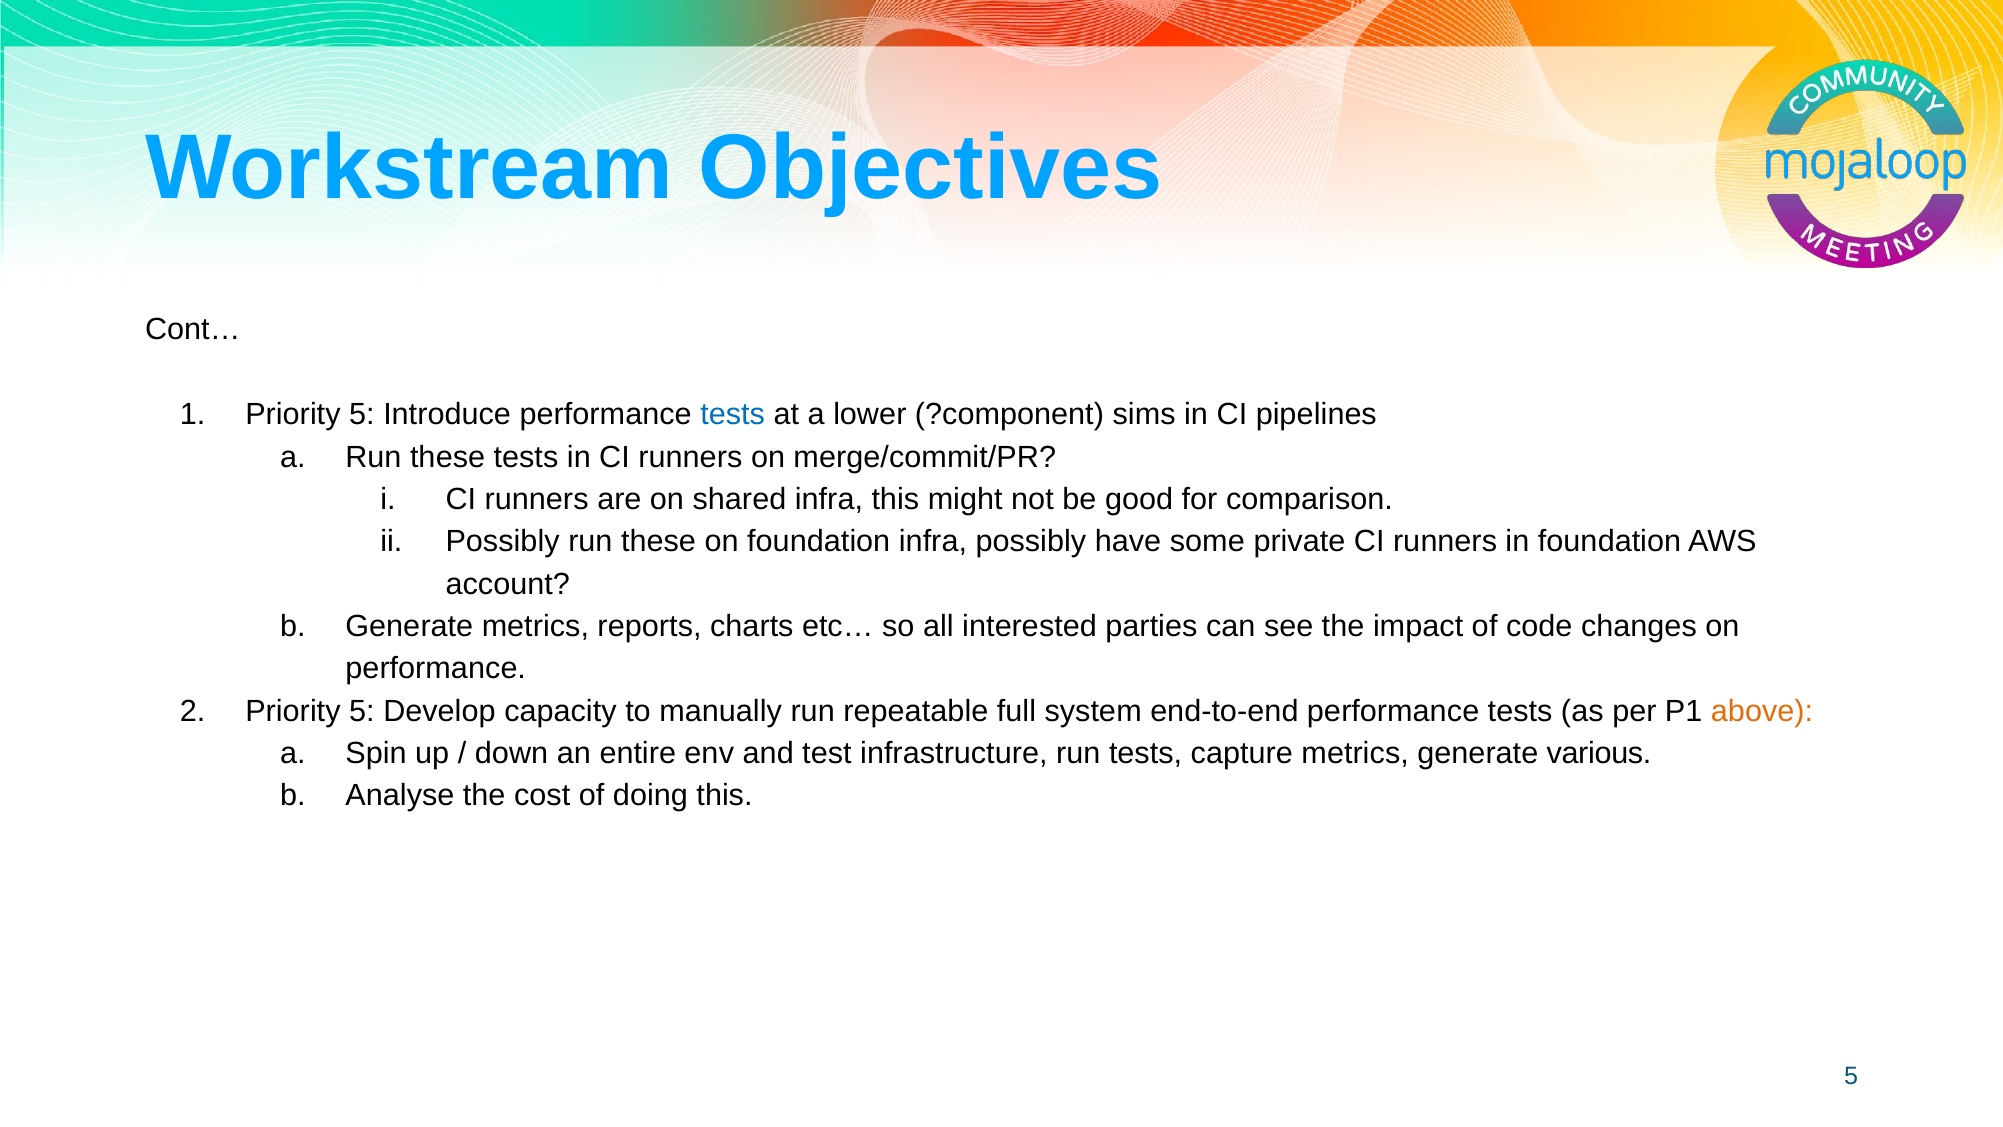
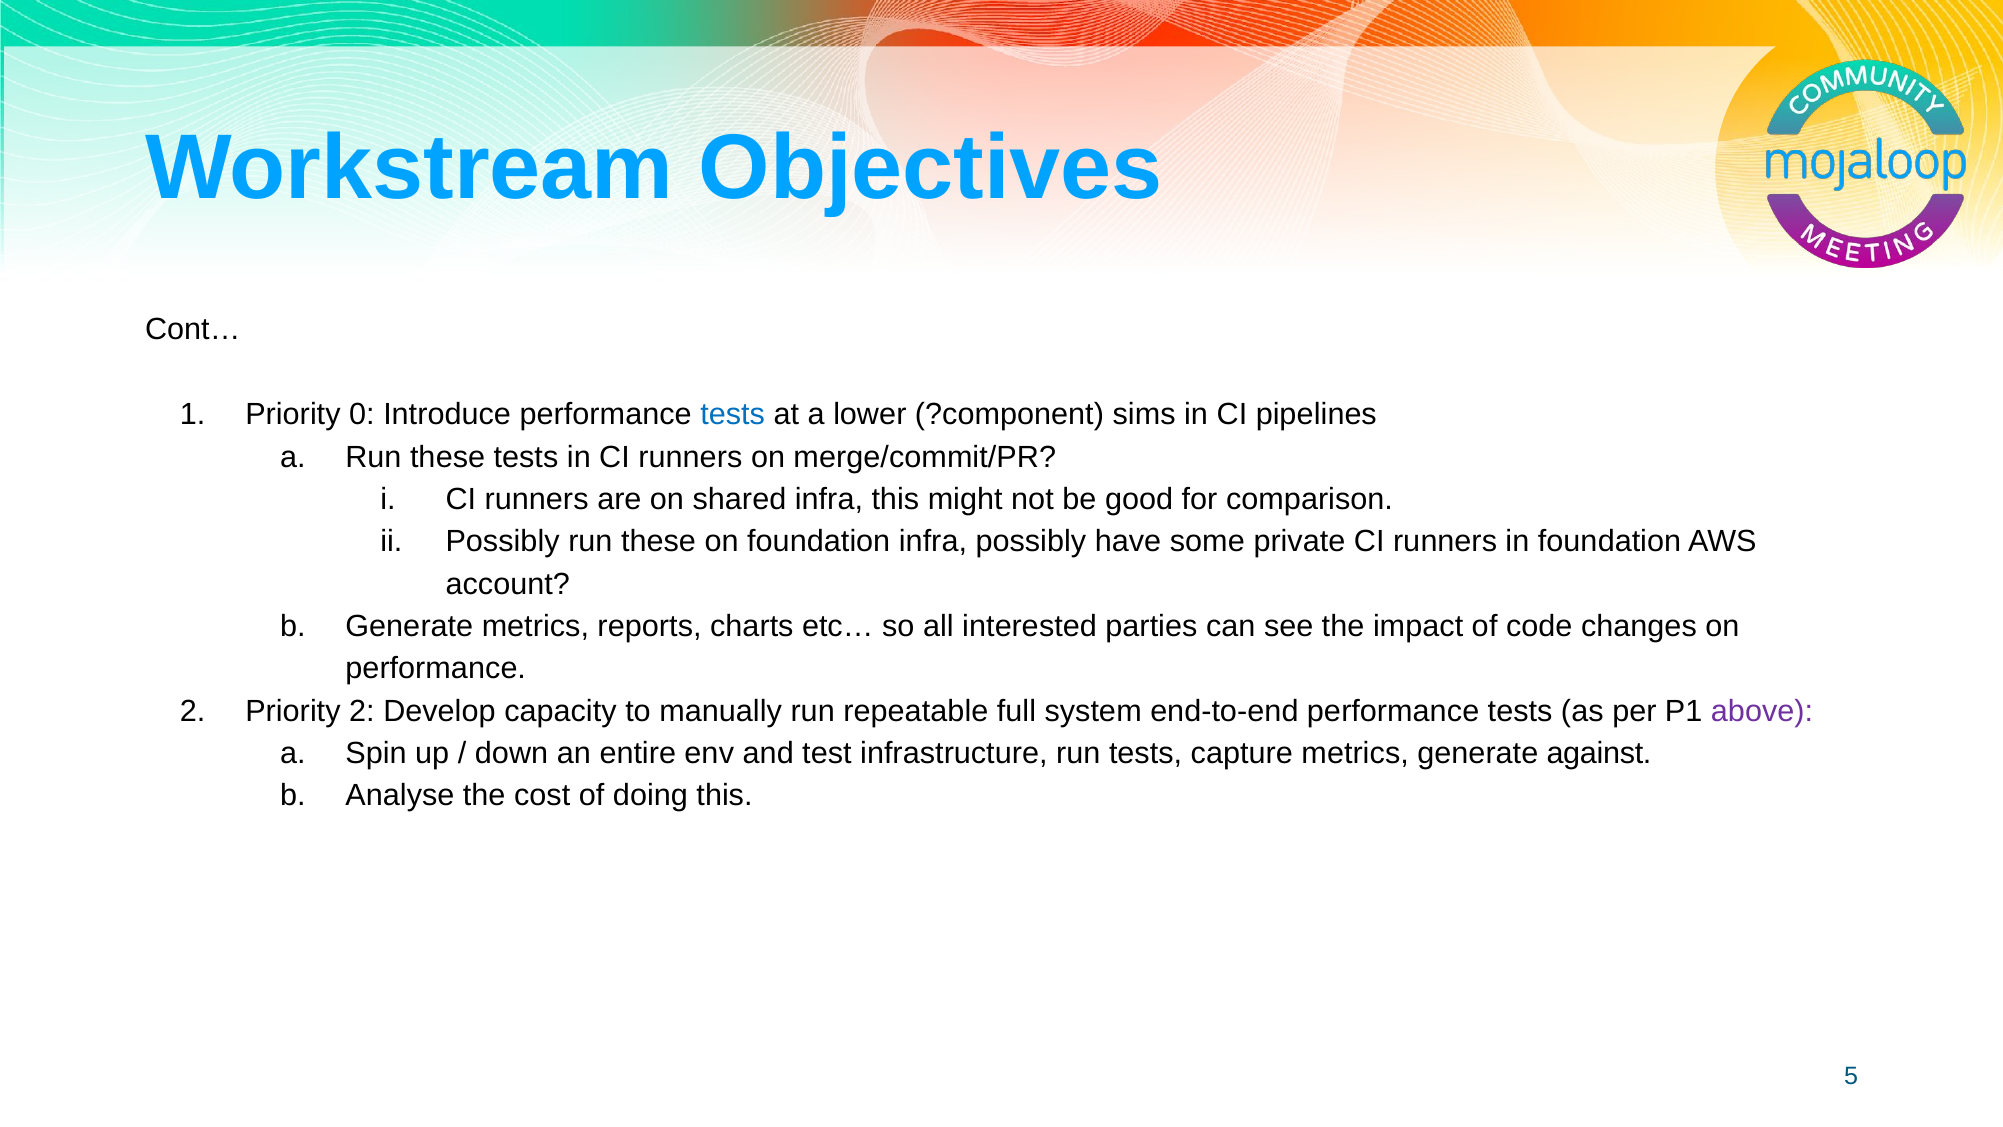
5 at (362, 414): 5 -> 0
2 Priority 5: 5 -> 2
above colour: orange -> purple
various: various -> against
